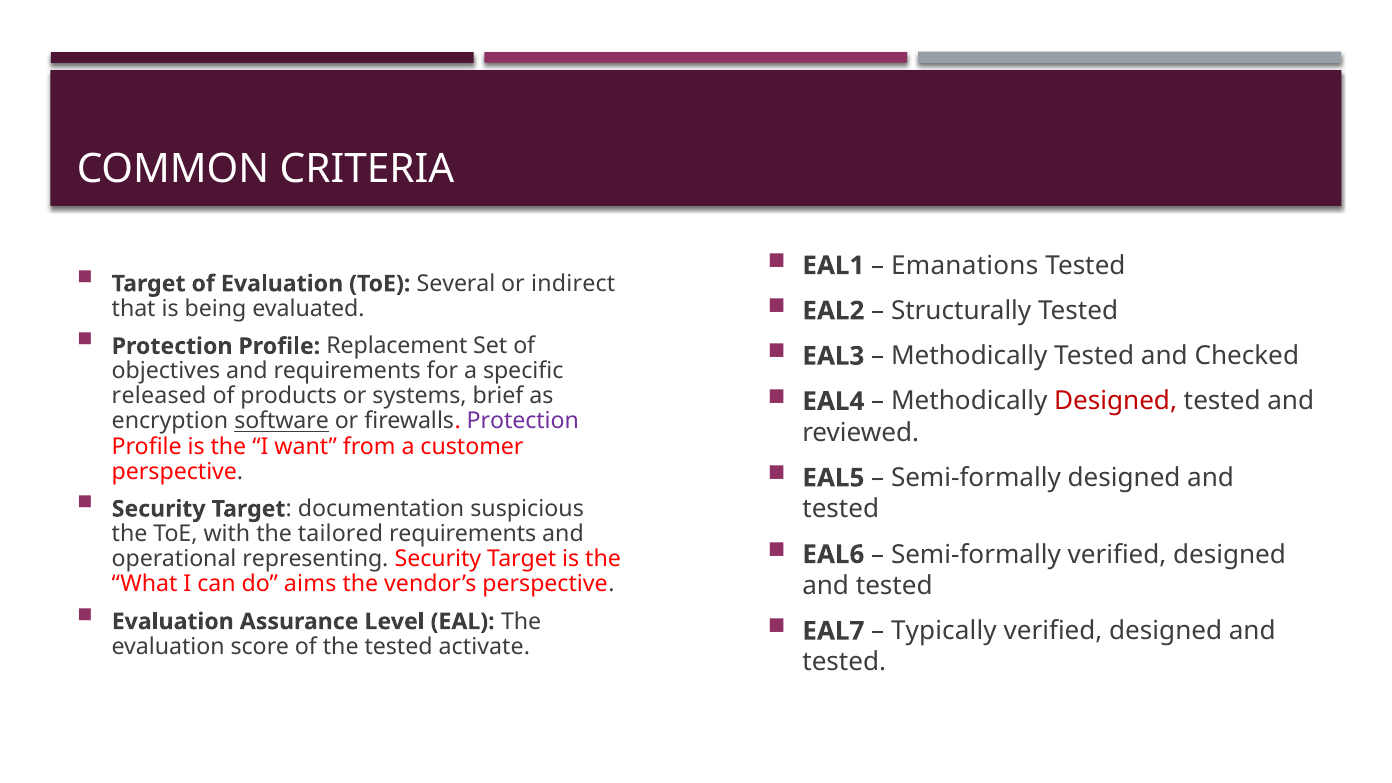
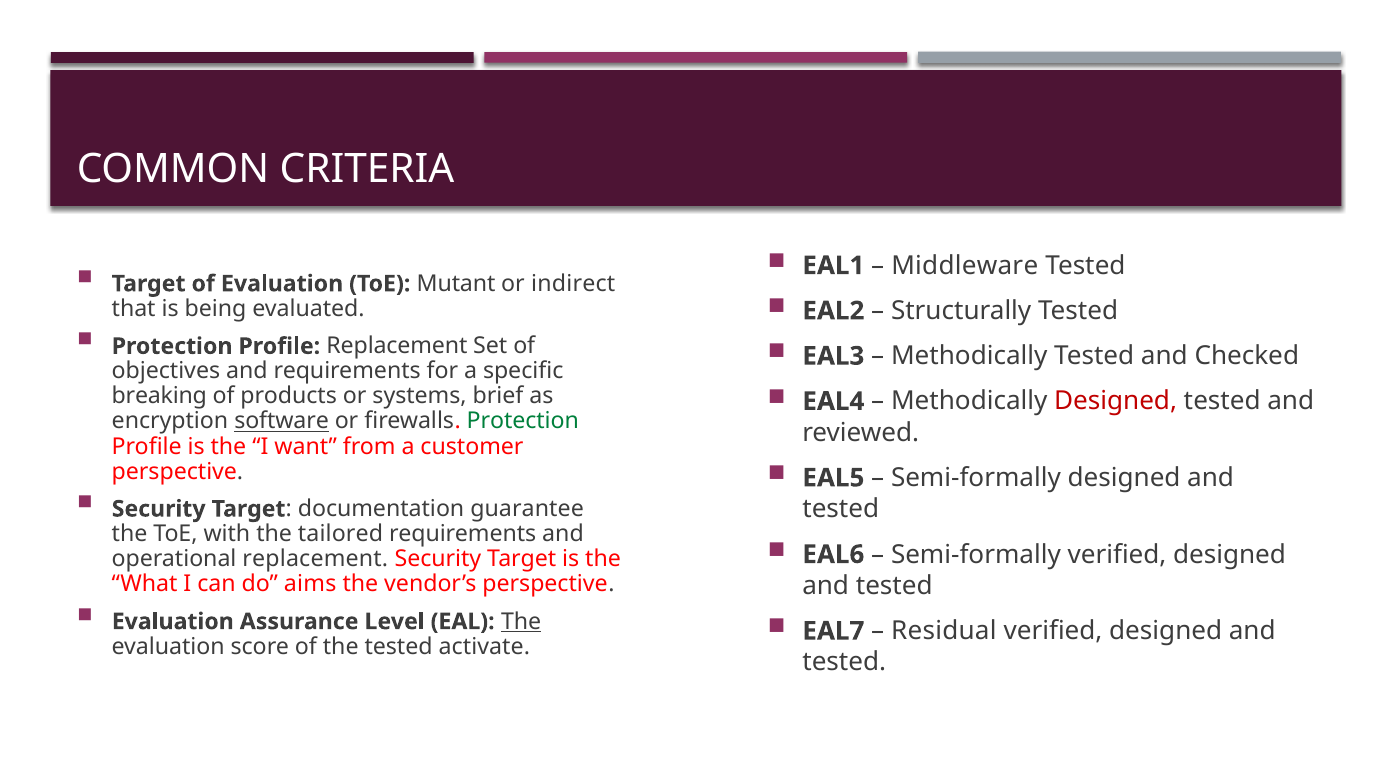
Emanations: Emanations -> Middleware
Several: Several -> Mutant
released: released -> breaking
Protection at (523, 421) colour: purple -> green
suspicious: suspicious -> guarantee
operational representing: representing -> replacement
The at (521, 622) underline: none -> present
Typically: Typically -> Residual
